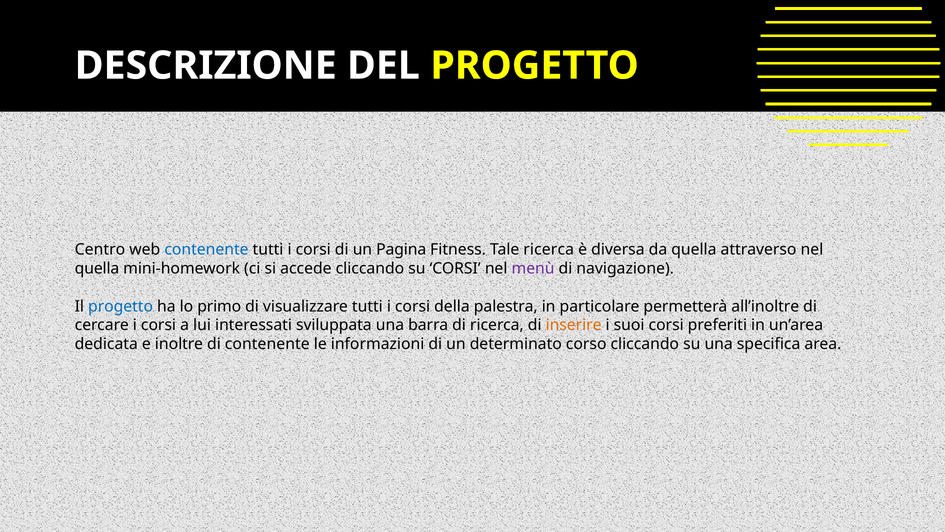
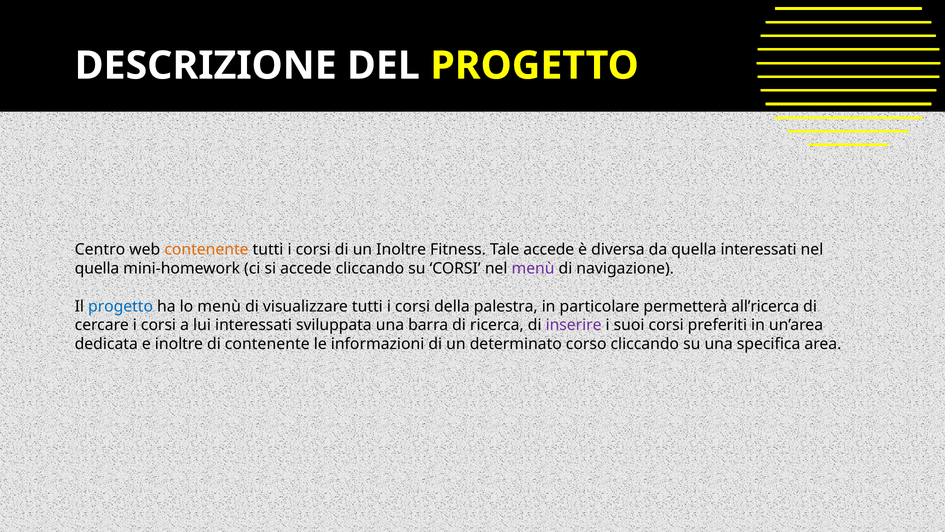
contenente at (206, 249) colour: blue -> orange
un Pagina: Pagina -> Inoltre
Tale ricerca: ricerca -> accede
quella attraverso: attraverso -> interessati
lo primo: primo -> menù
all’inoltre: all’inoltre -> all’ricerca
inserire colour: orange -> purple
